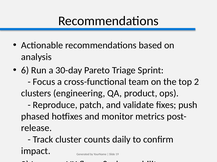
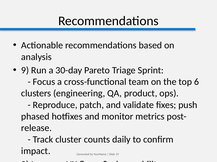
6: 6 -> 9
top 2: 2 -> 6
